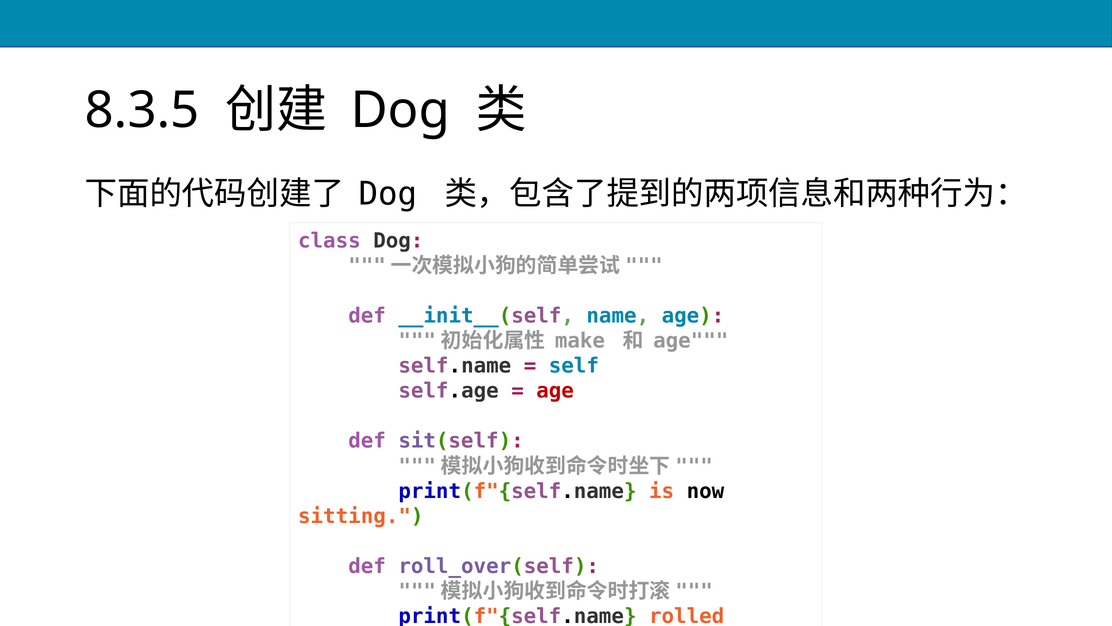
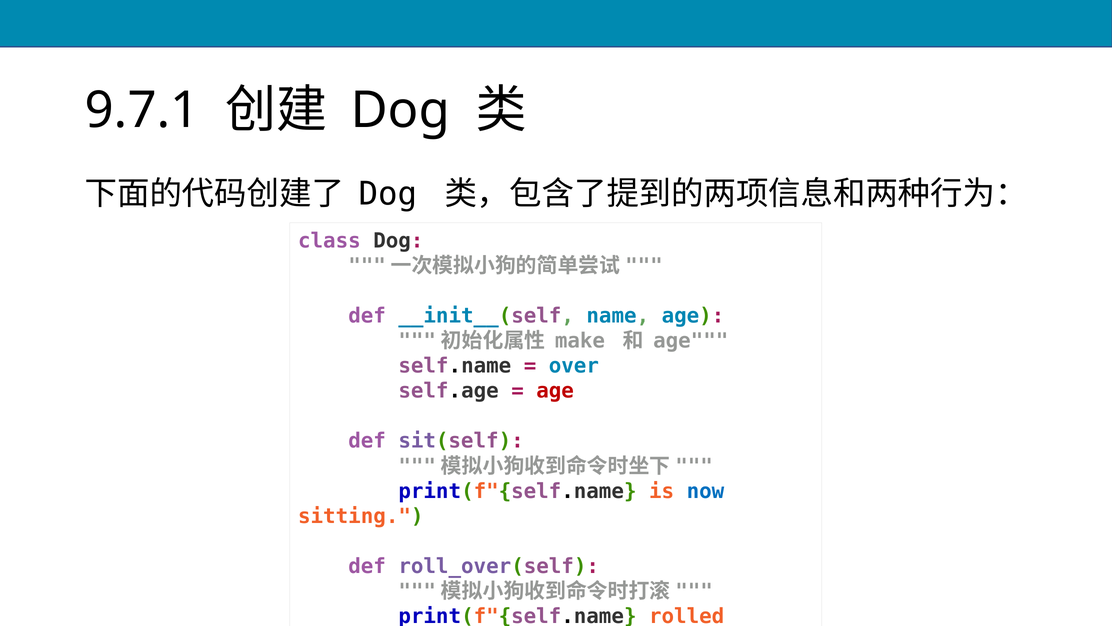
8.3.5: 8.3.5 -> 9.7.1
self at (574, 366): self -> over
now colour: black -> blue
